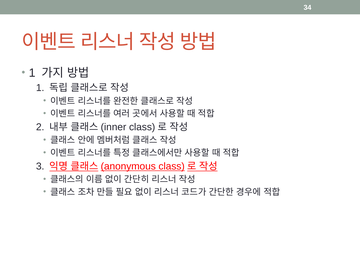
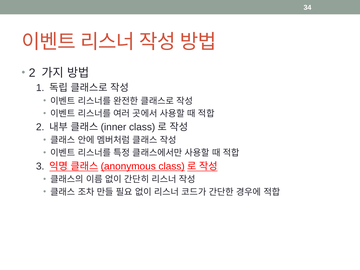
1 at (32, 73): 1 -> 2
